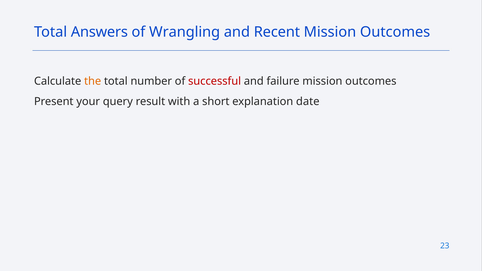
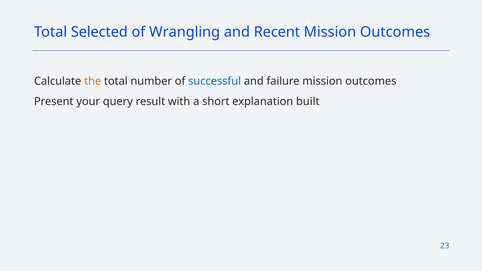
Answers: Answers -> Selected
successful colour: red -> blue
date: date -> built
